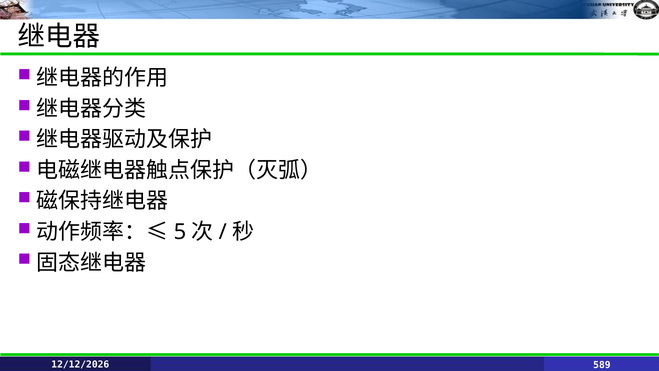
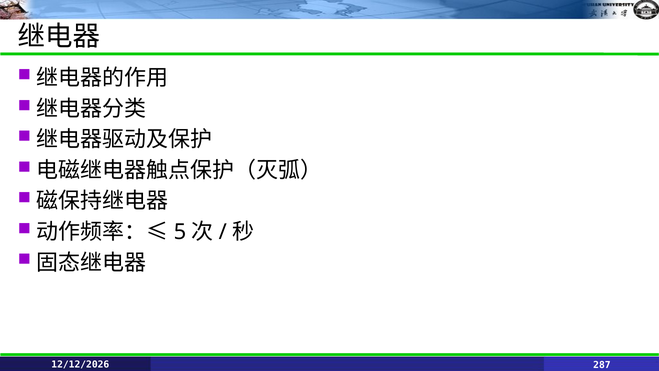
589: 589 -> 287
